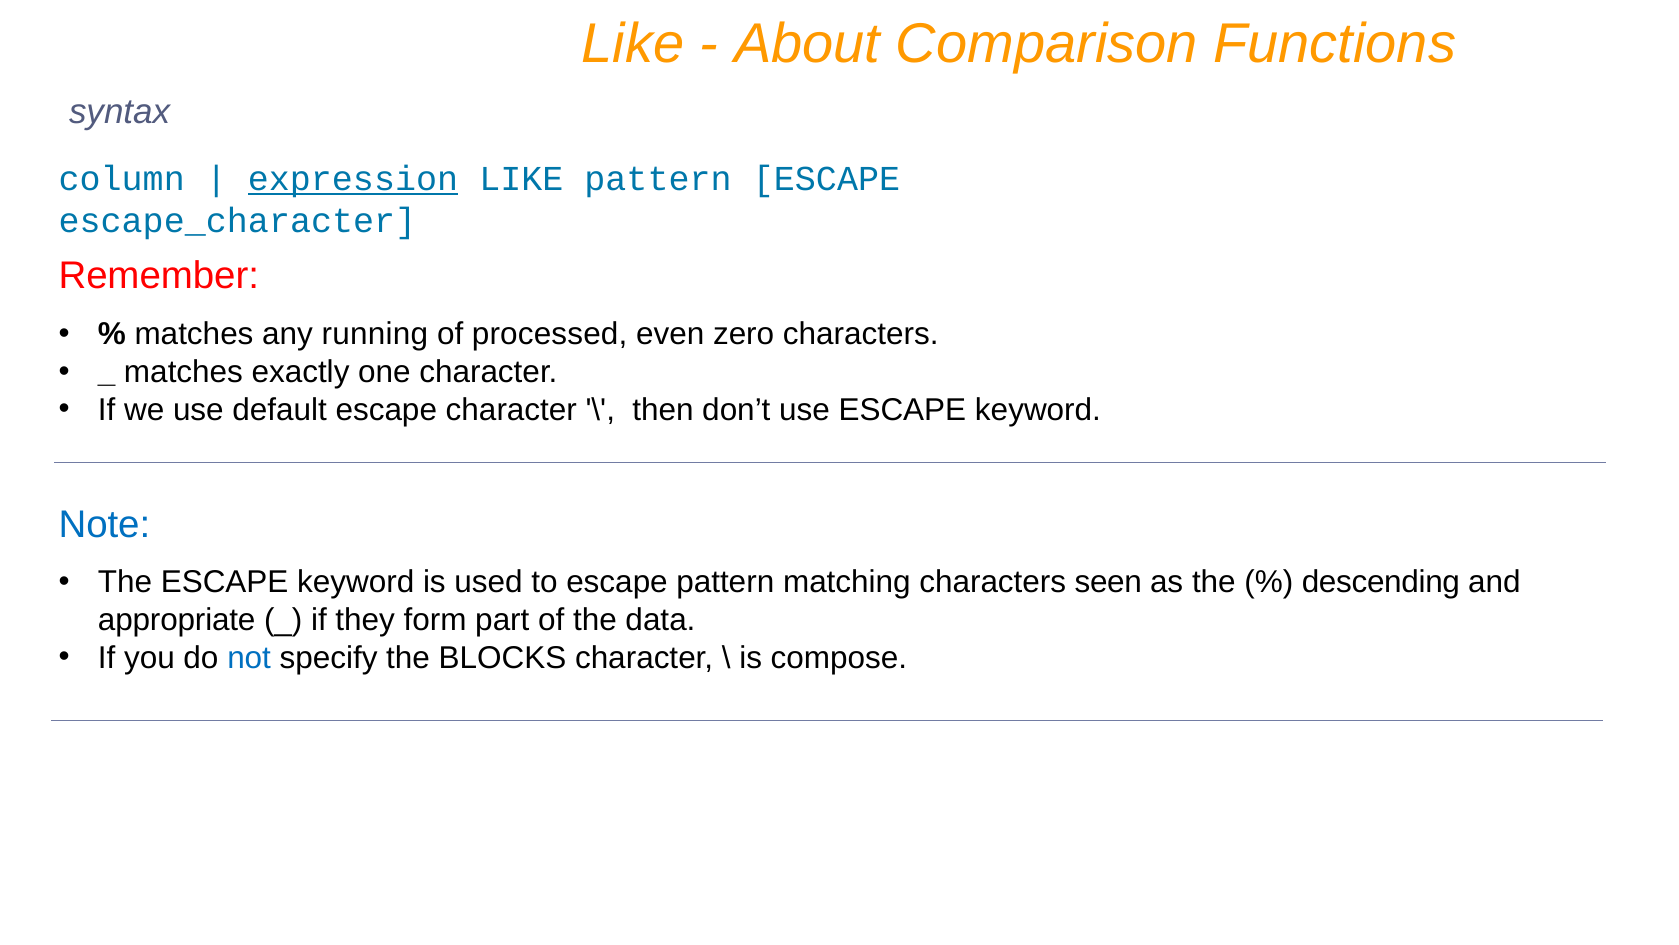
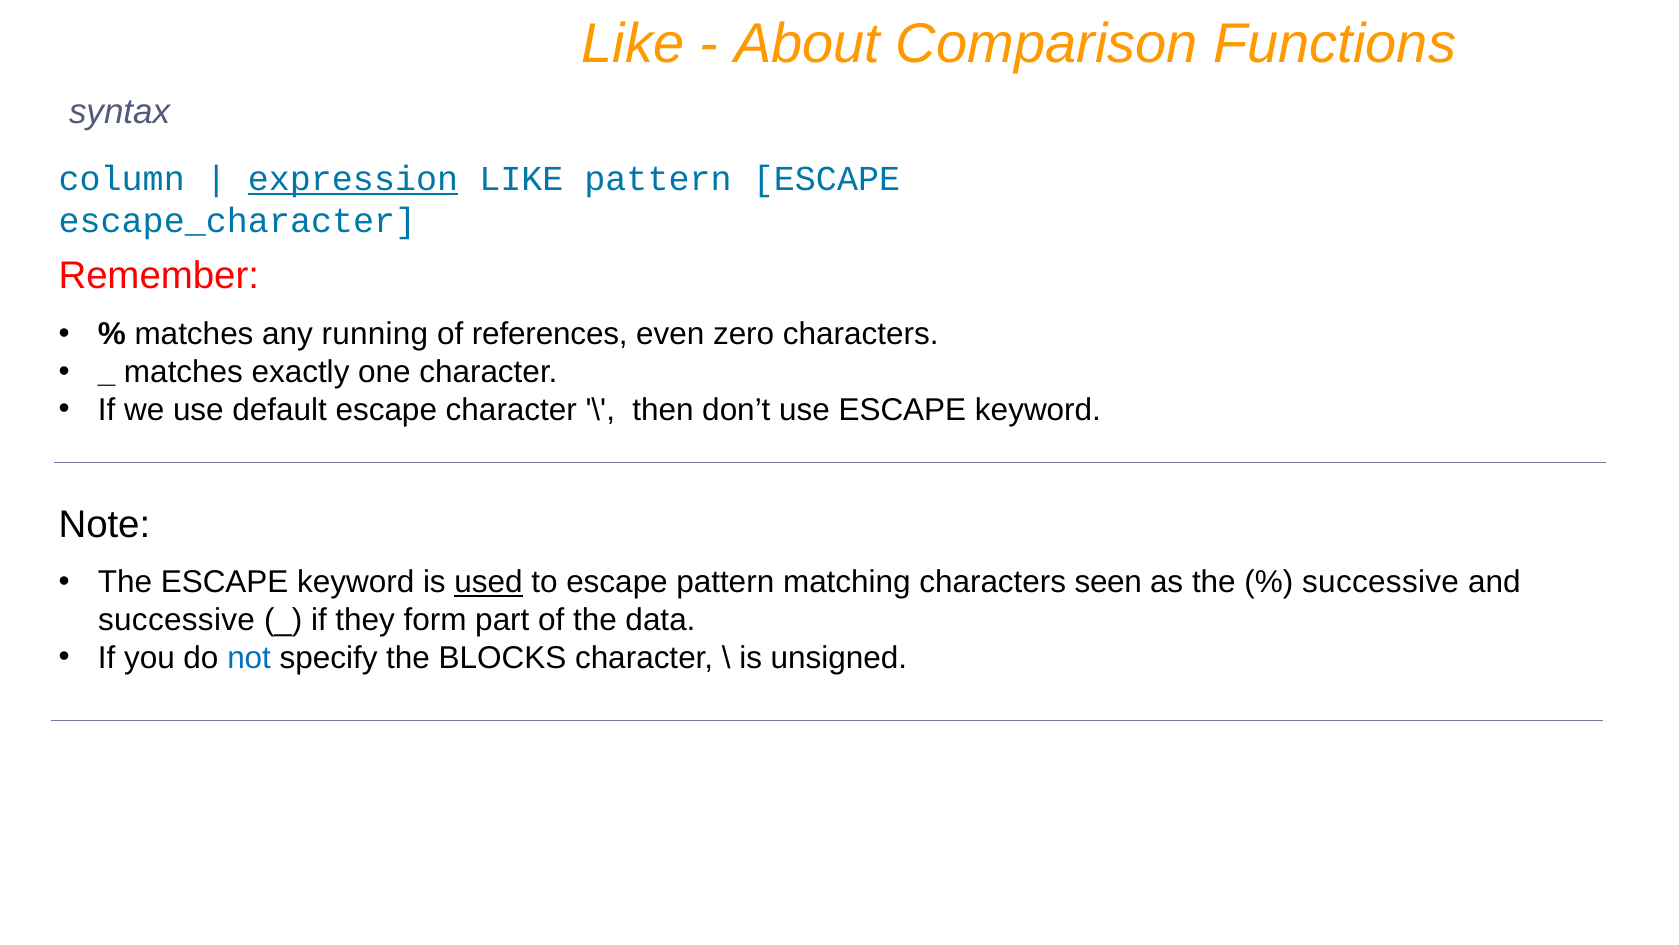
processed: processed -> references
Note colour: blue -> black
used underline: none -> present
descending at (1381, 582): descending -> successive
appropriate at (177, 620): appropriate -> successive
compose: compose -> unsigned
